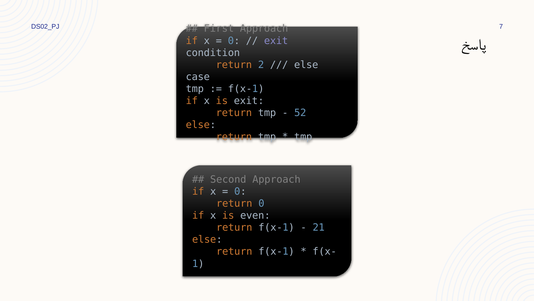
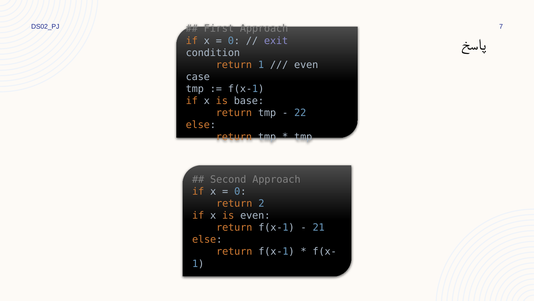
return 2: 2 -> 1
else at (306, 65): else -> even
is exit: exit -> base
52: 52 -> 22
return 0: 0 -> 2
